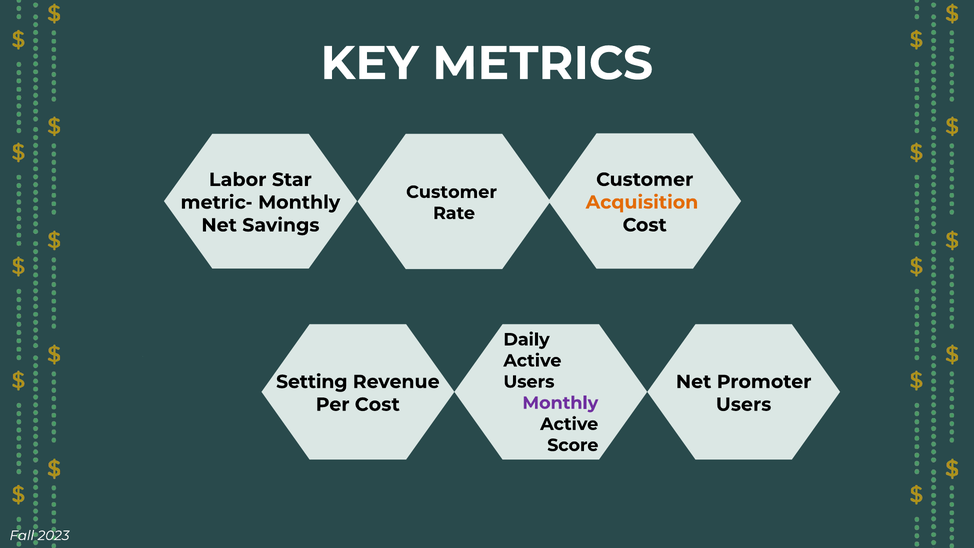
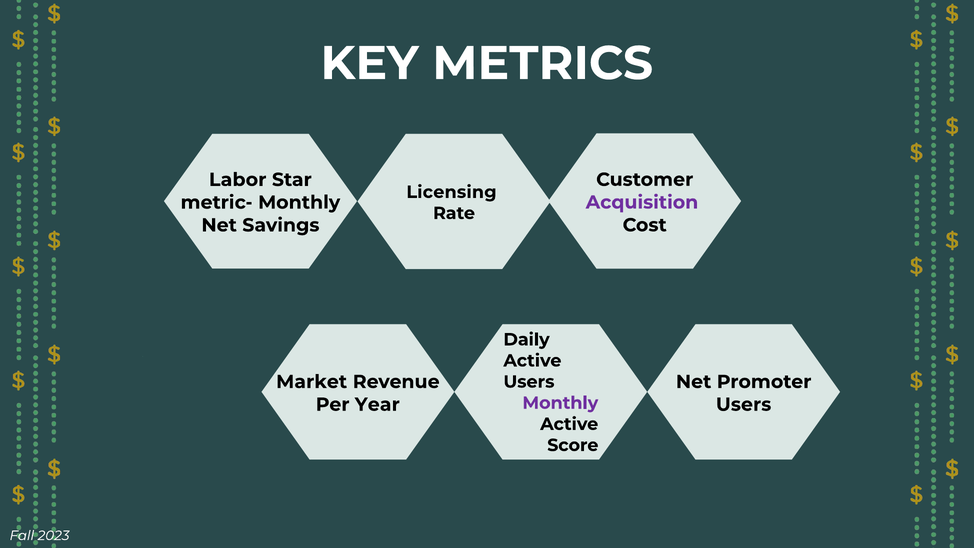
Customer at (452, 192): Customer -> Licensing
Acquisition colour: orange -> purple
Setting: Setting -> Market
Per Cost: Cost -> Year
